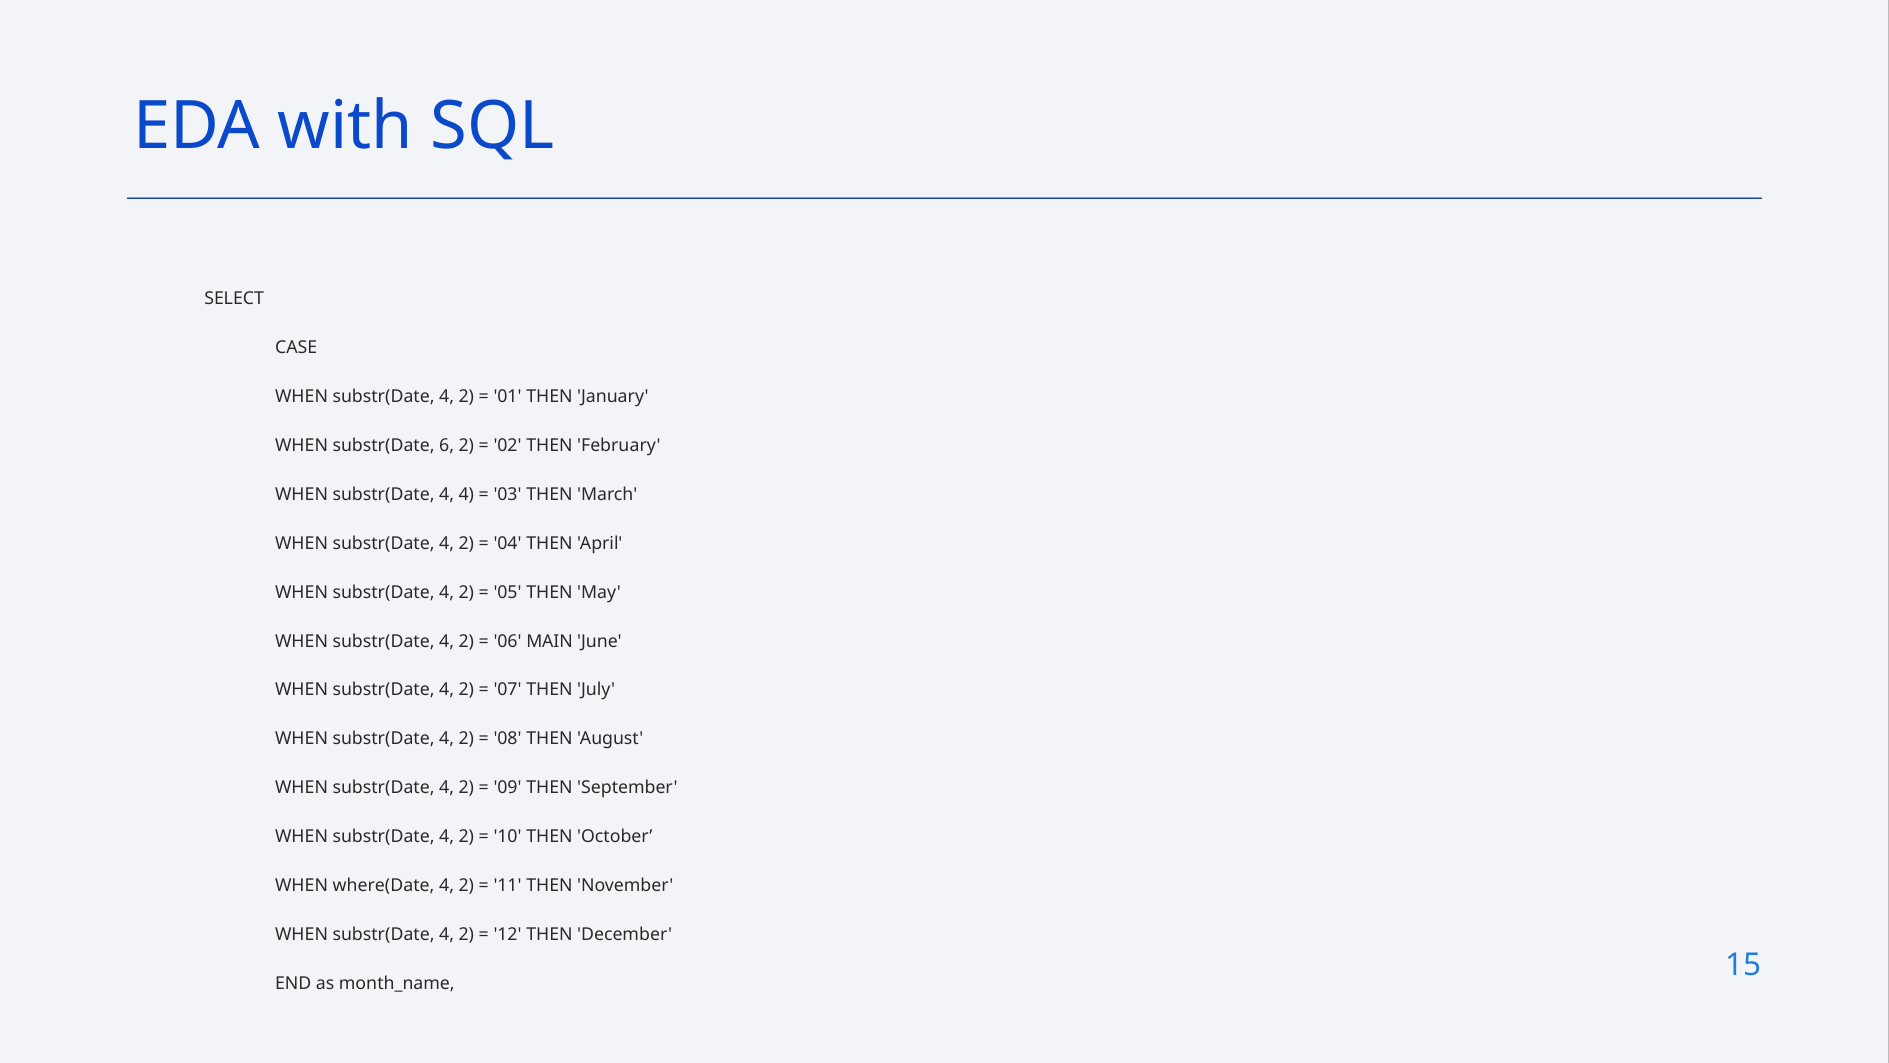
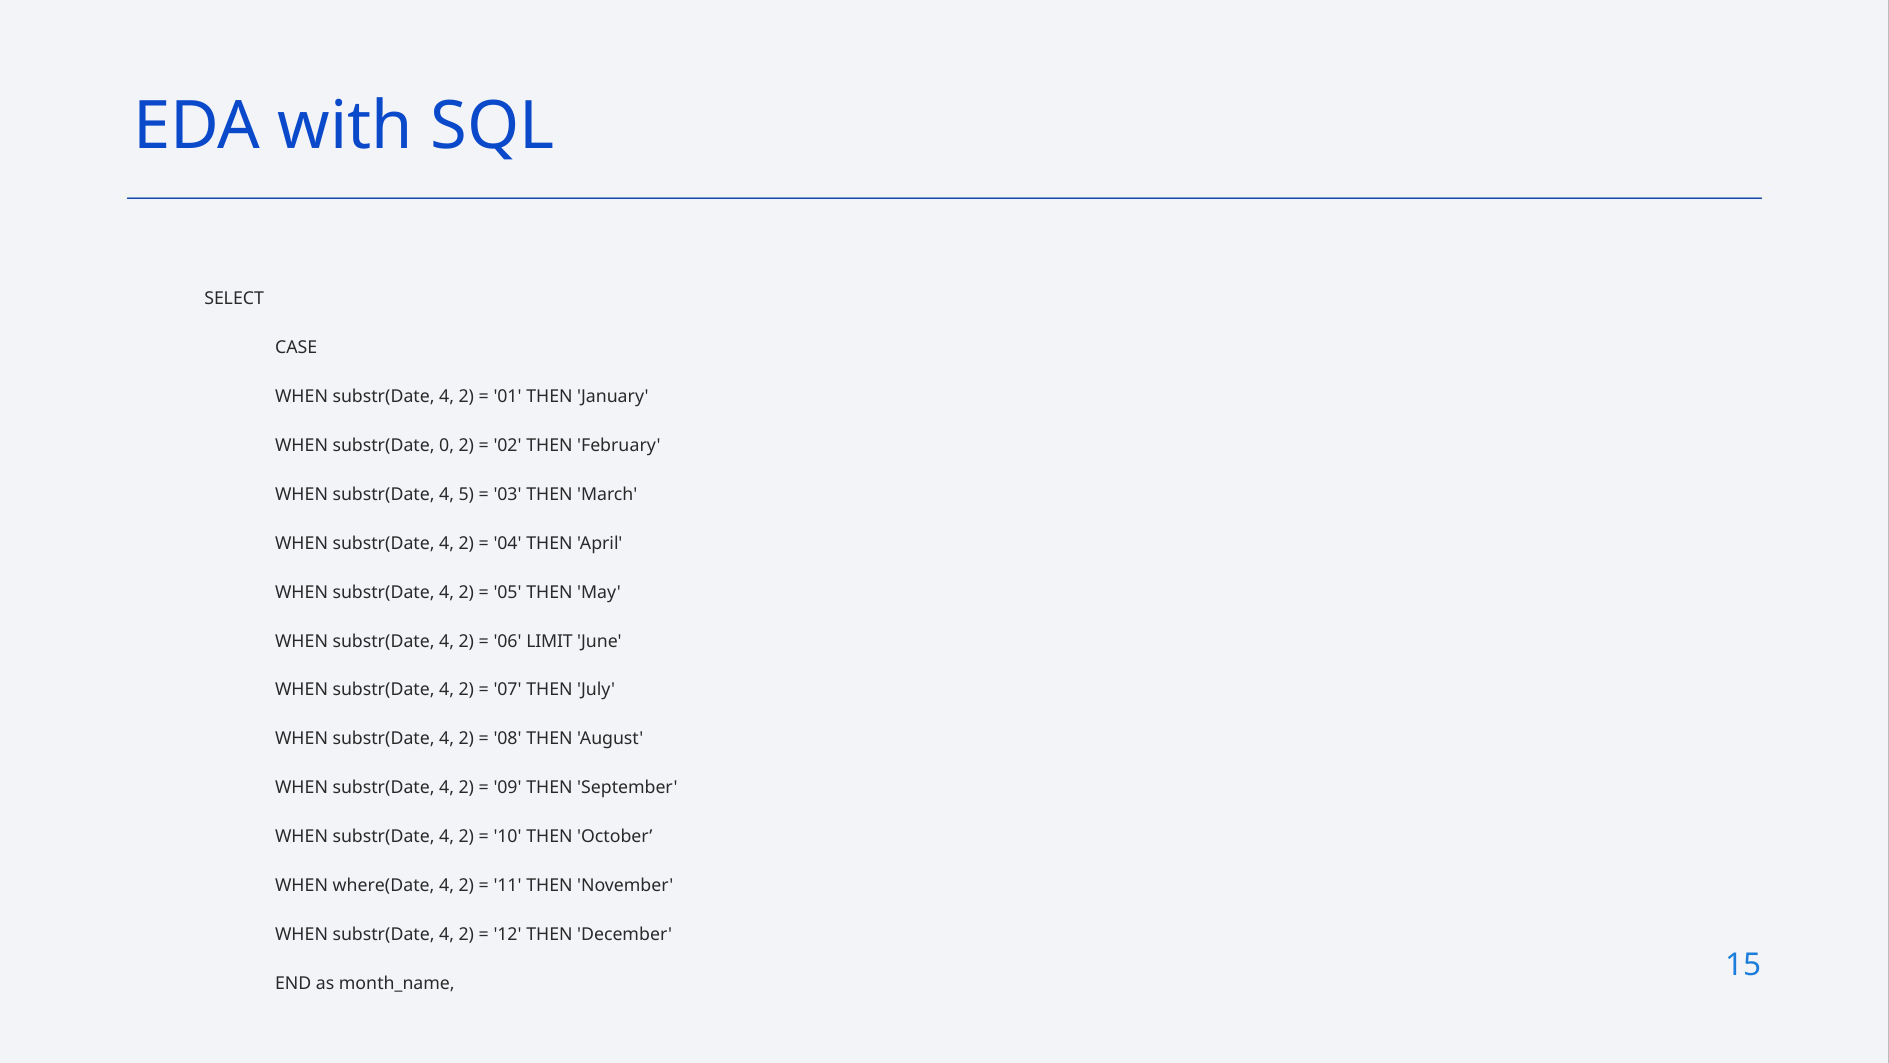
6: 6 -> 0
4 4: 4 -> 5
MAIN: MAIN -> LIMIT
